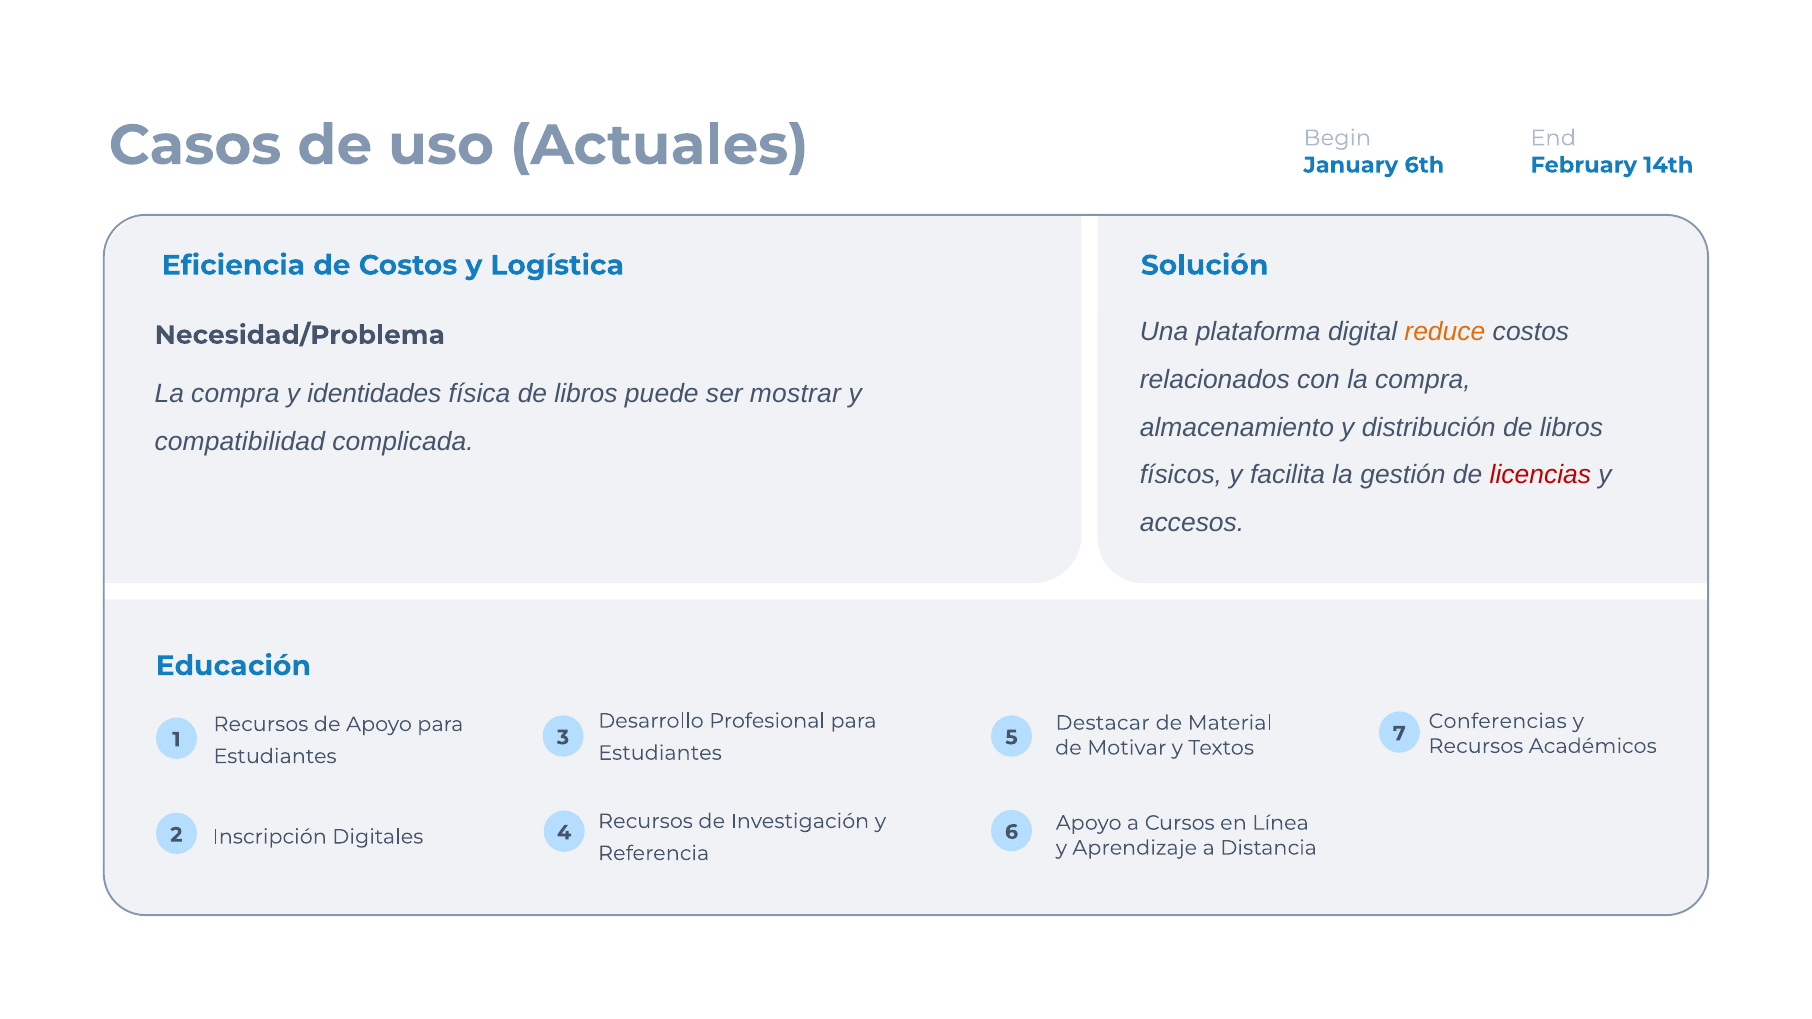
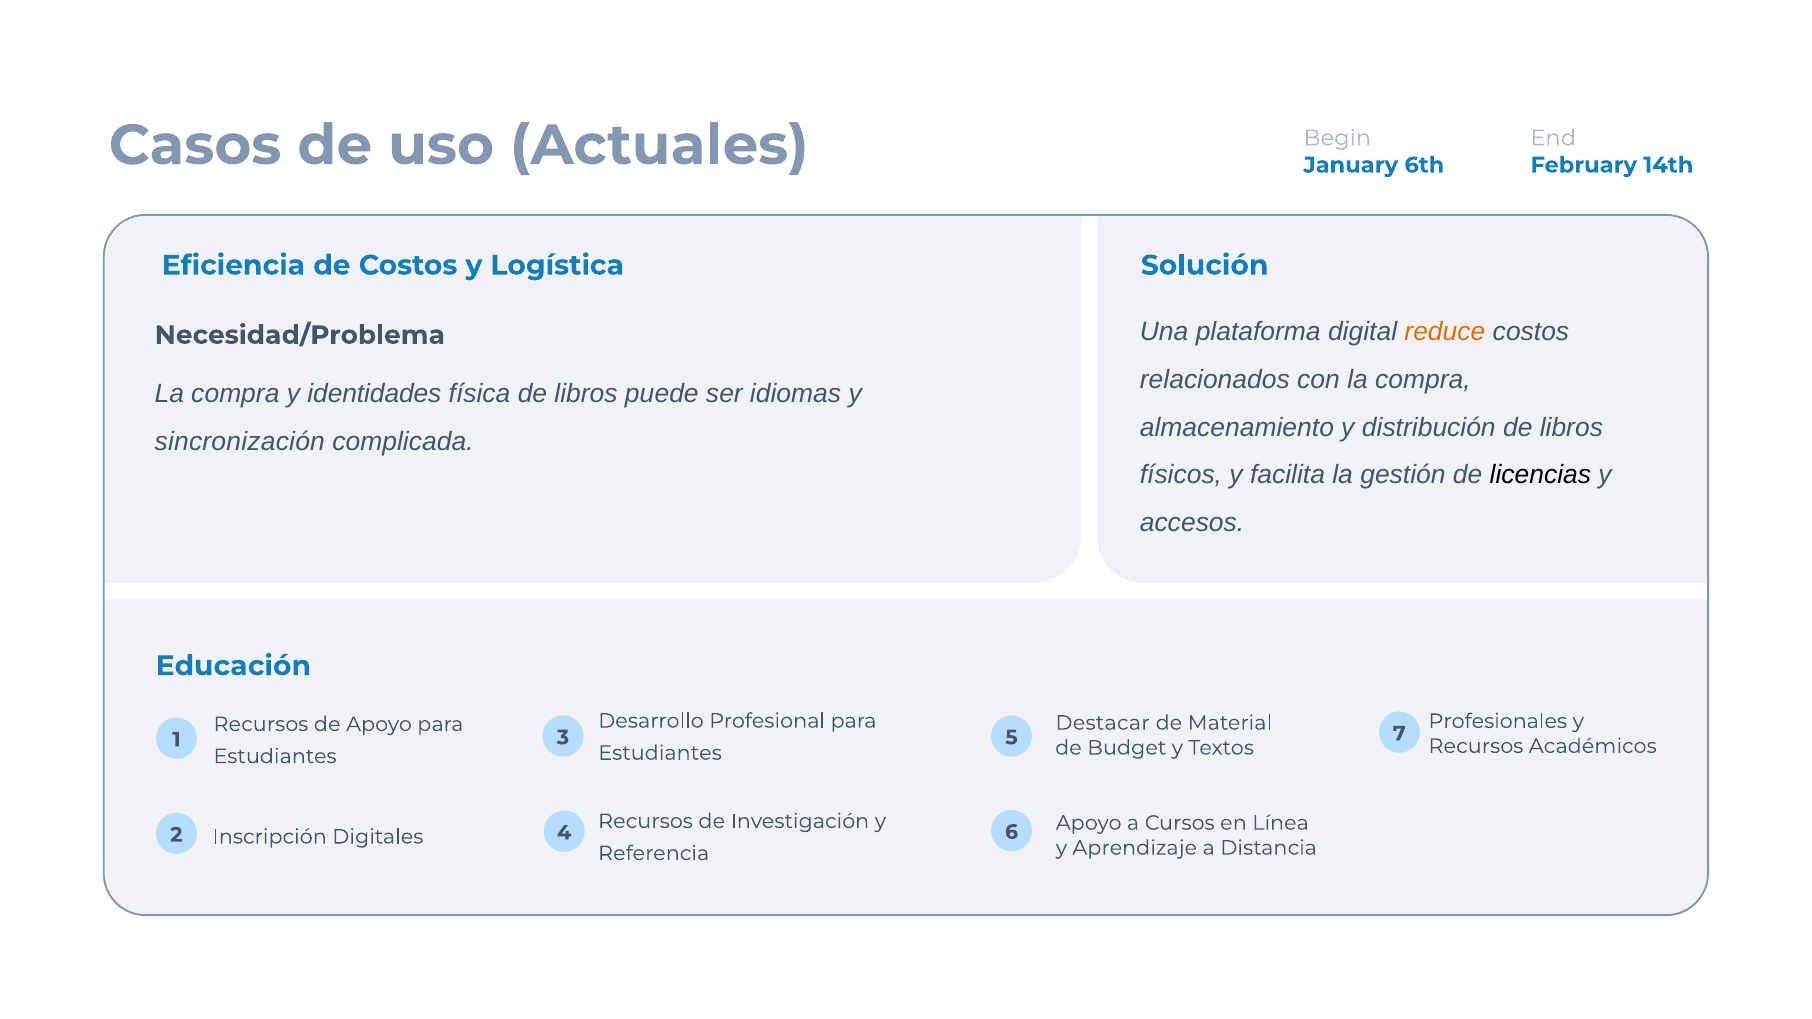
mostrar: mostrar -> idiomas
compatibilidad: compatibilidad -> sincronización
licencias colour: red -> black
Conferencias: Conferencias -> Profesionales
Motivar: Motivar -> Budget
